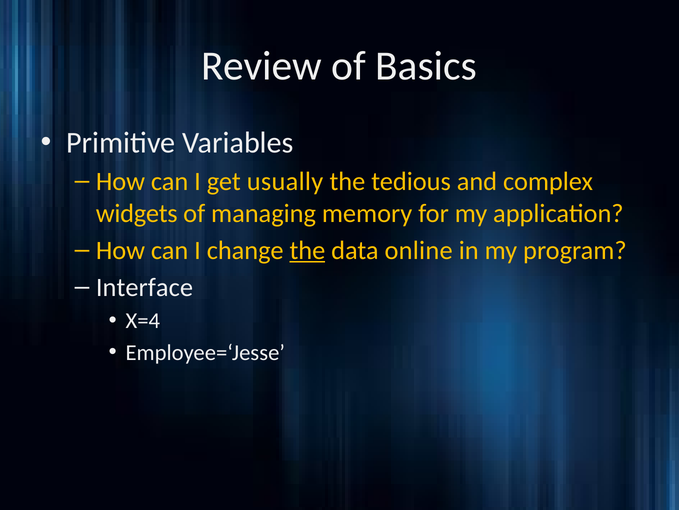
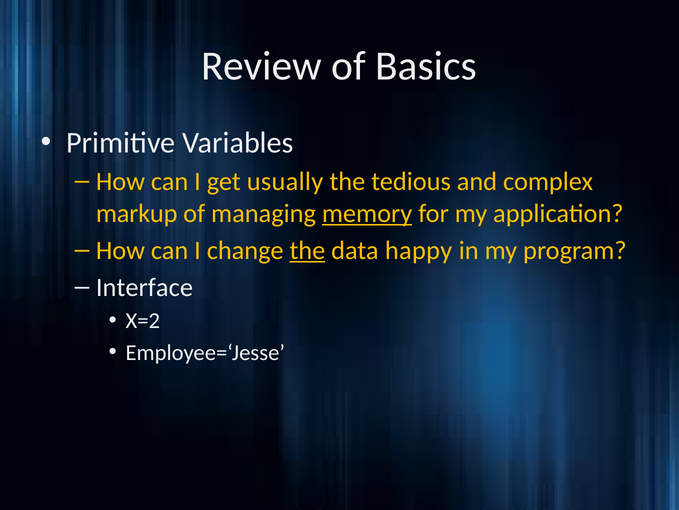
widgets: widgets -> markup
memory underline: none -> present
online: online -> happy
X=4: X=4 -> X=2
